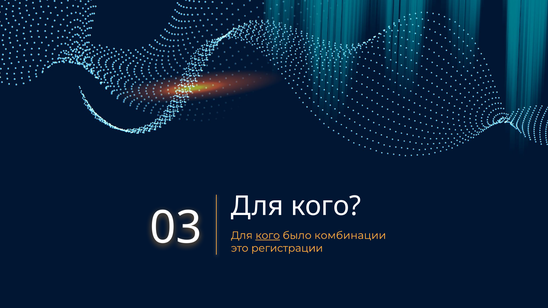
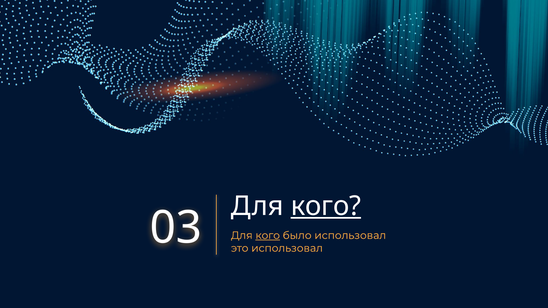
кого at (326, 206) underline: none -> present
было комбинации: комбинации -> использовал
это регистрации: регистрации -> использовал
